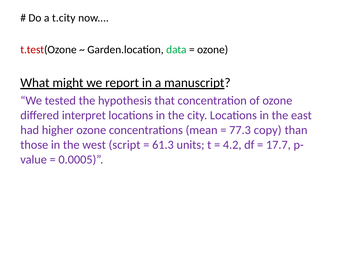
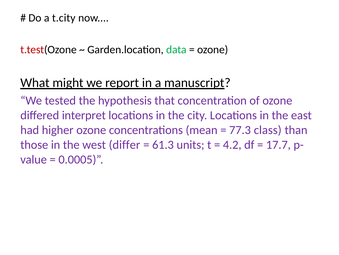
copy: copy -> class
script: script -> differ
